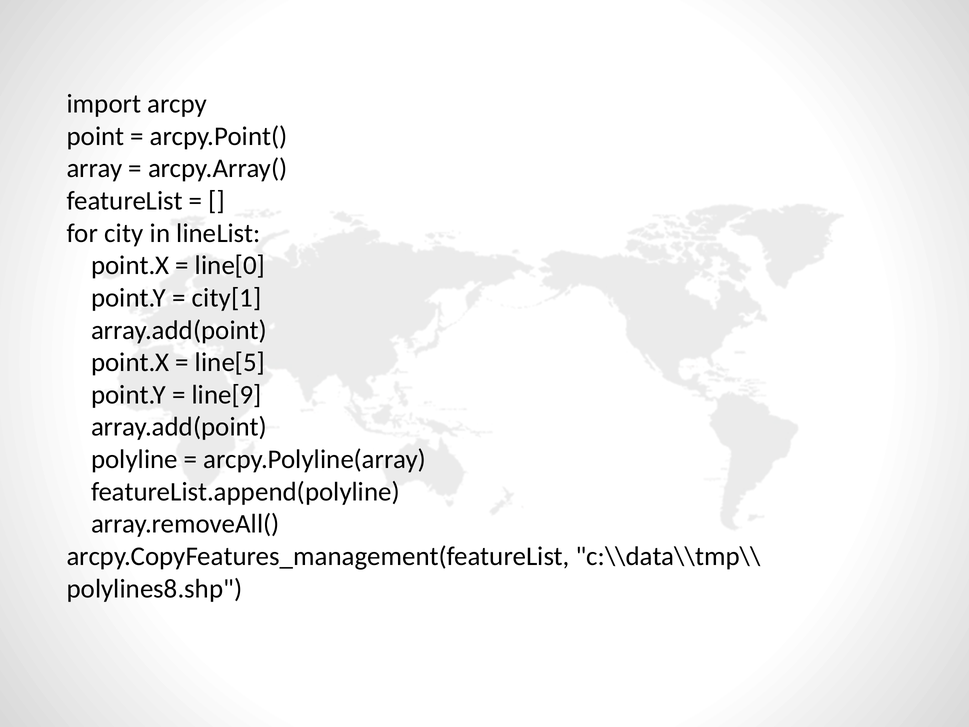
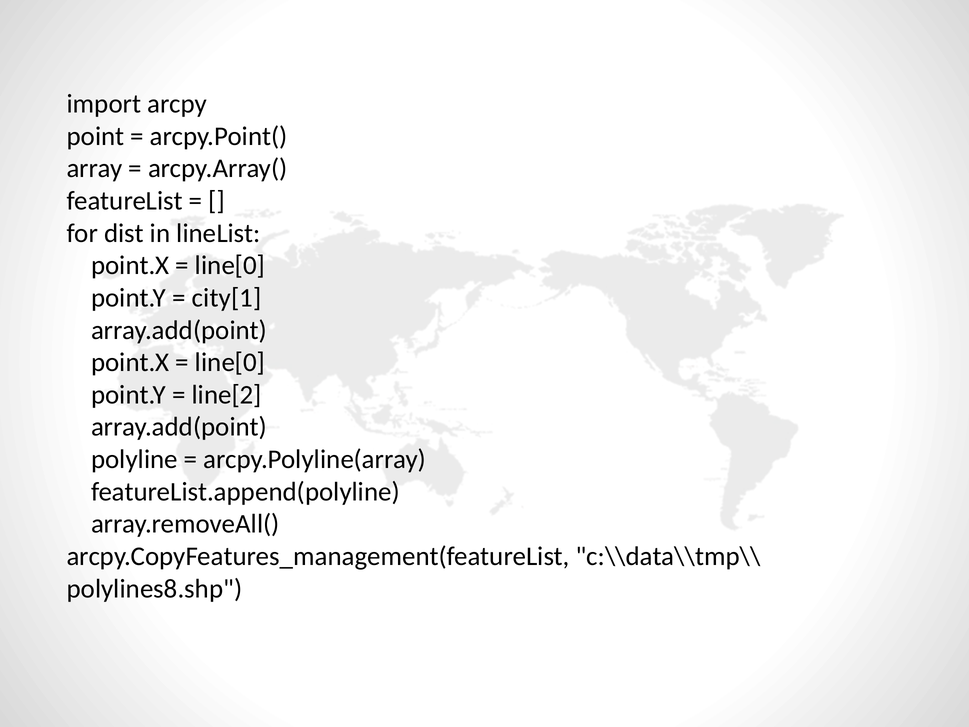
city: city -> dist
line[5 at (230, 362): line[5 -> line[0
line[9: line[9 -> line[2
